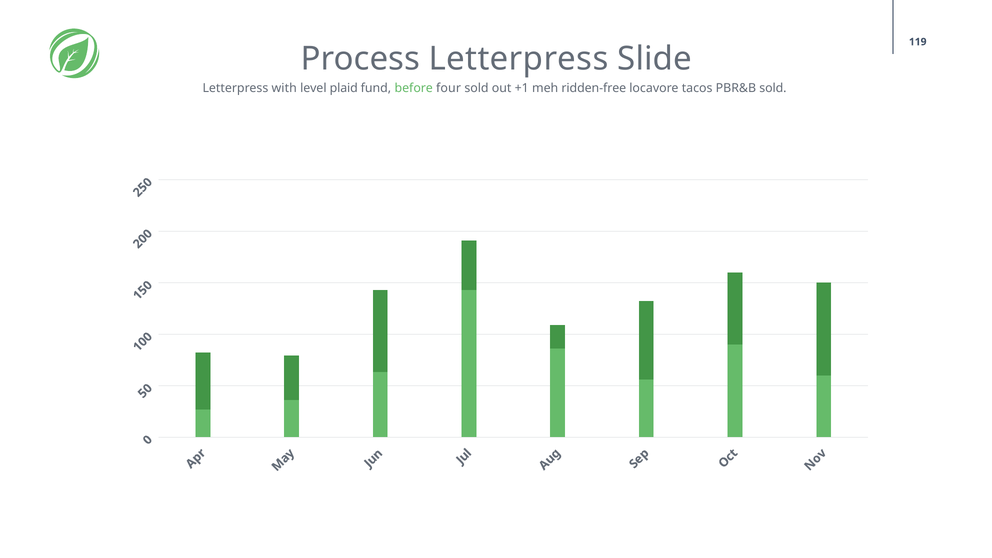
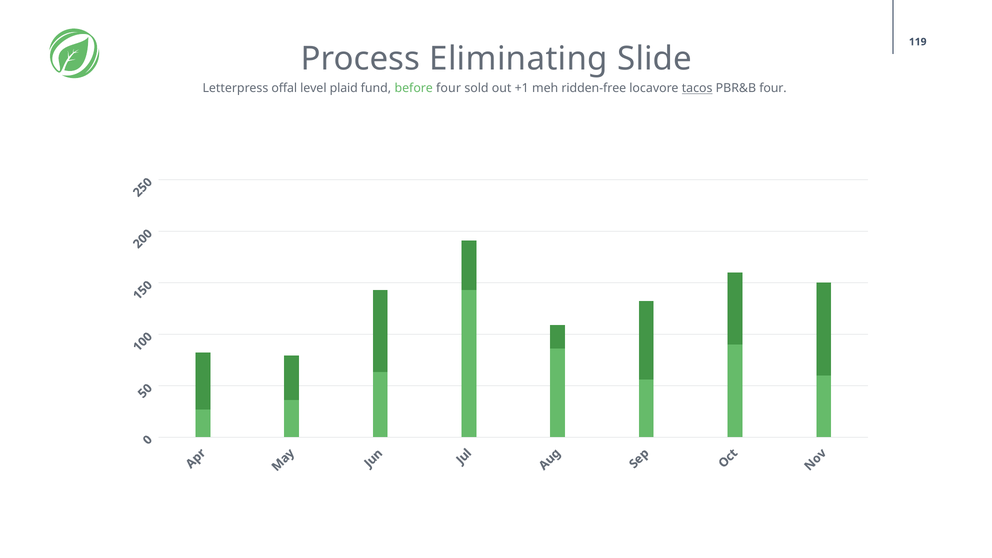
Process Letterpress: Letterpress -> Eliminating
with: with -> offal
tacos underline: none -> present
PBR&B sold: sold -> four
